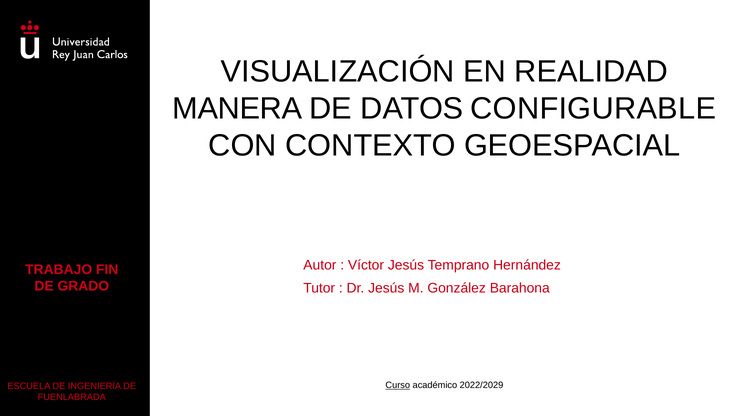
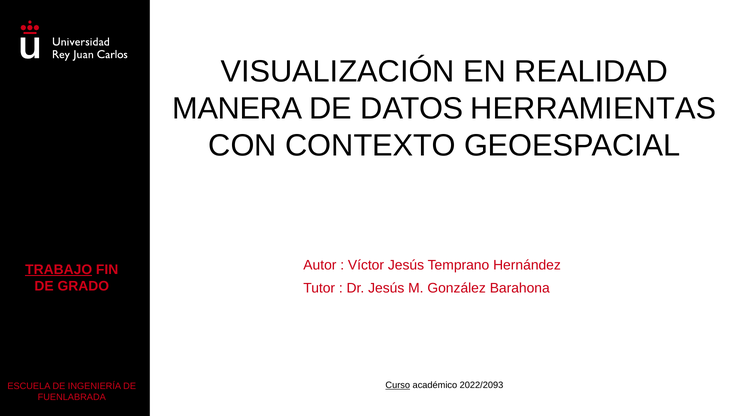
CONFIGURABLE: CONFIGURABLE -> HERRAMIENTAS
TRABAJO underline: none -> present
2022/2029: 2022/2029 -> 2022/2093
